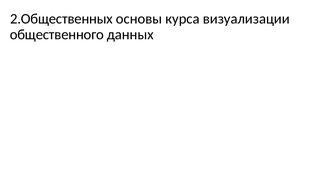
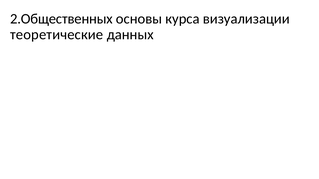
общественного: общественного -> теоретические
